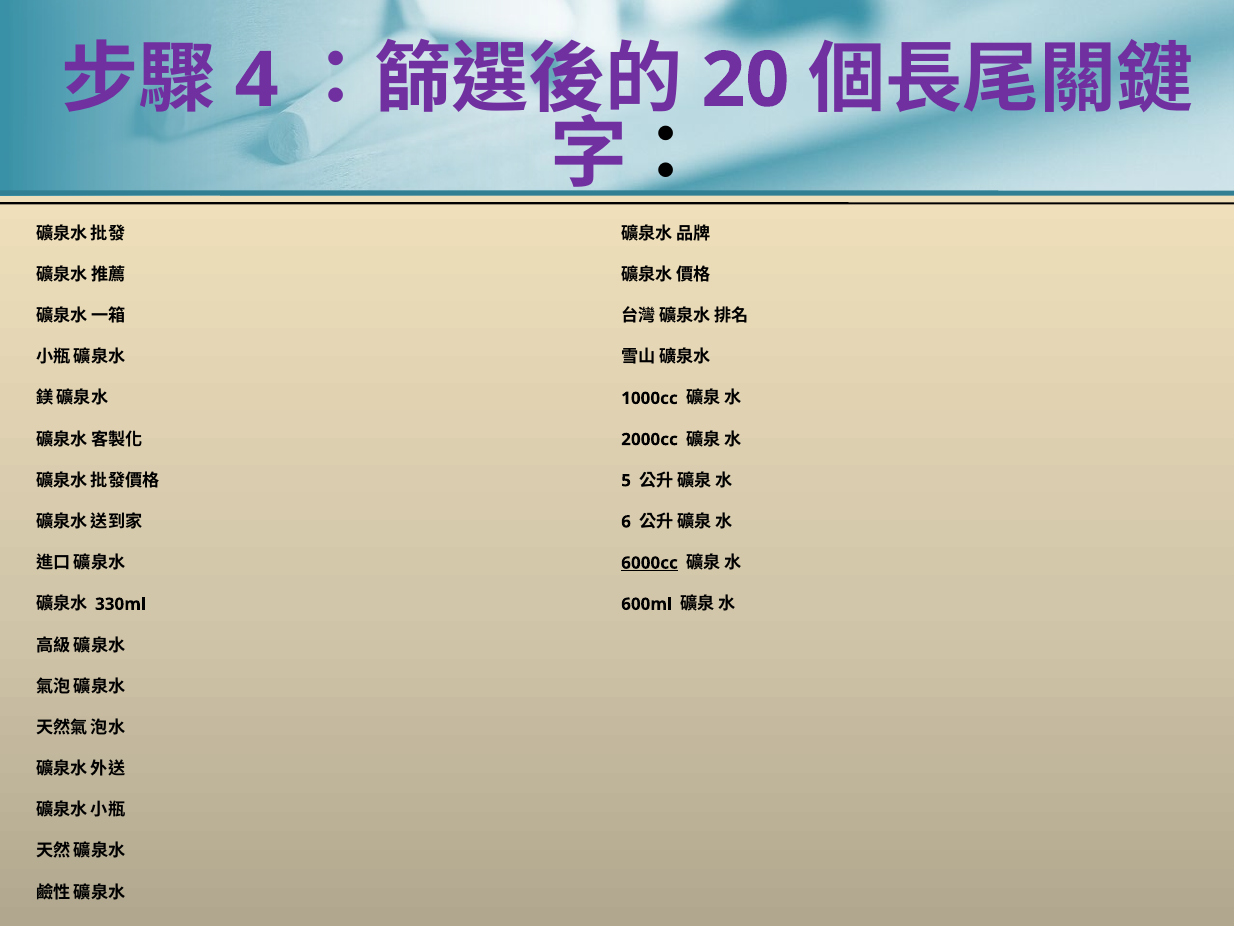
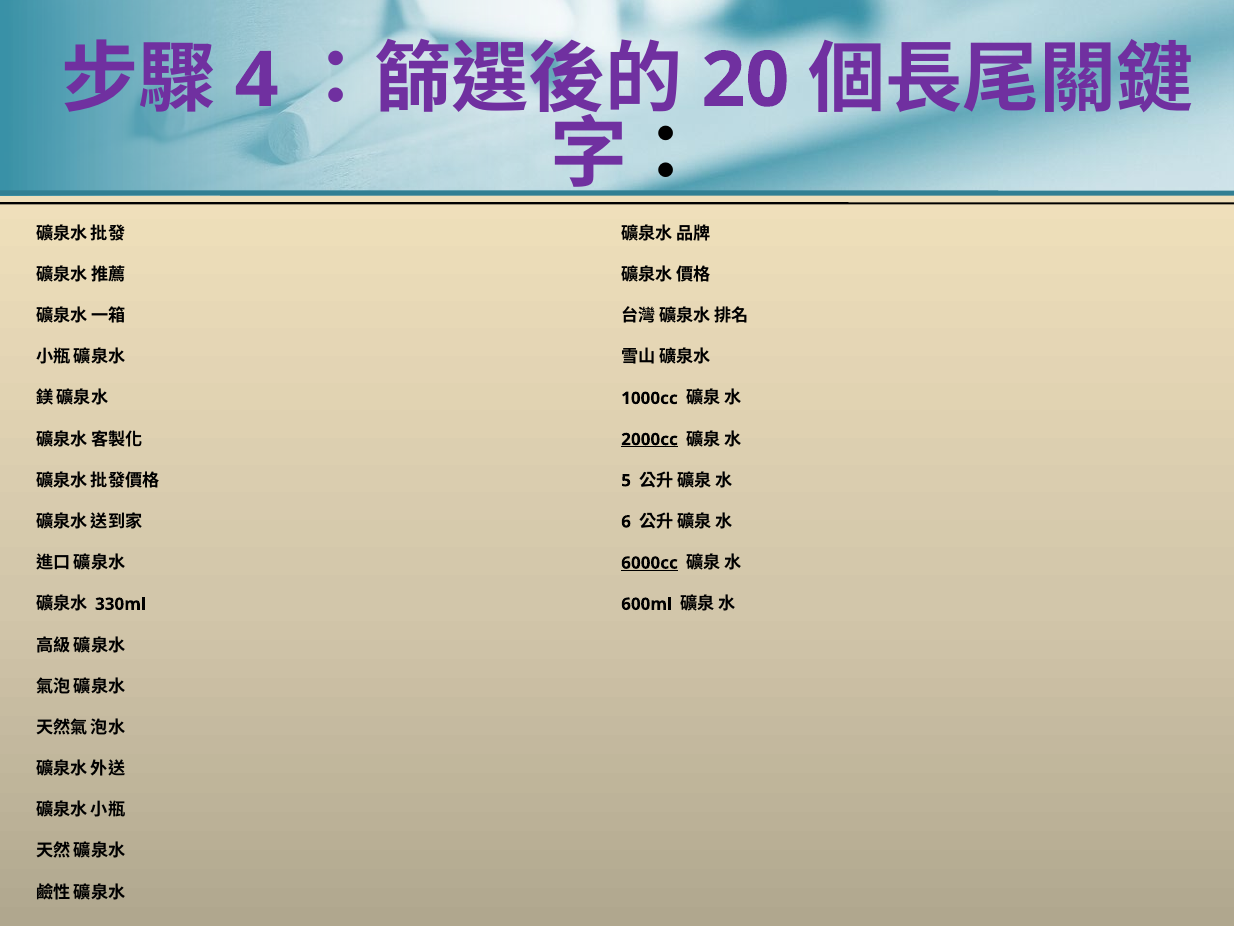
2000cc underline: none -> present
